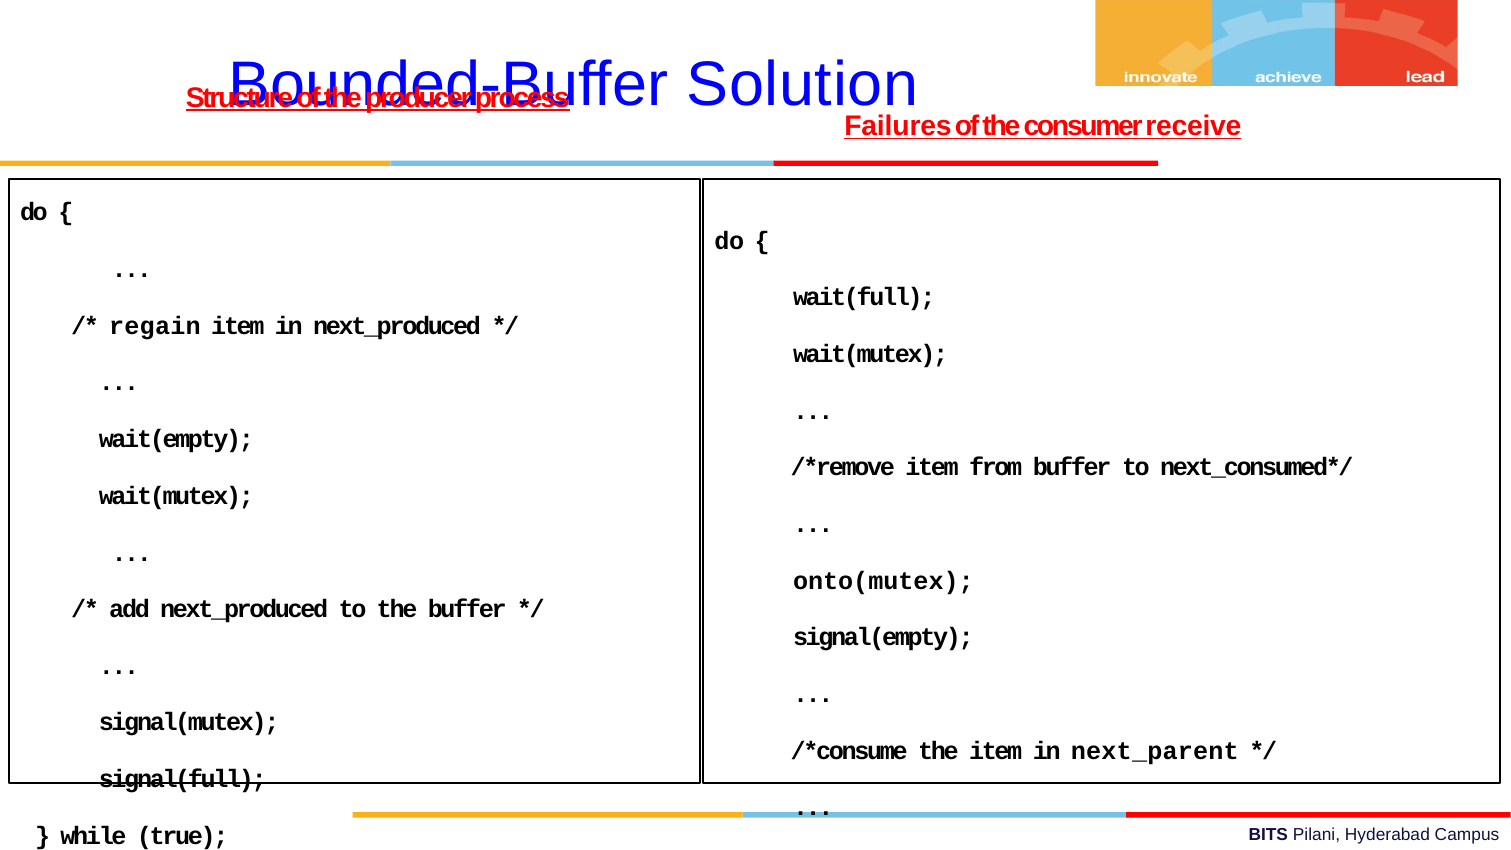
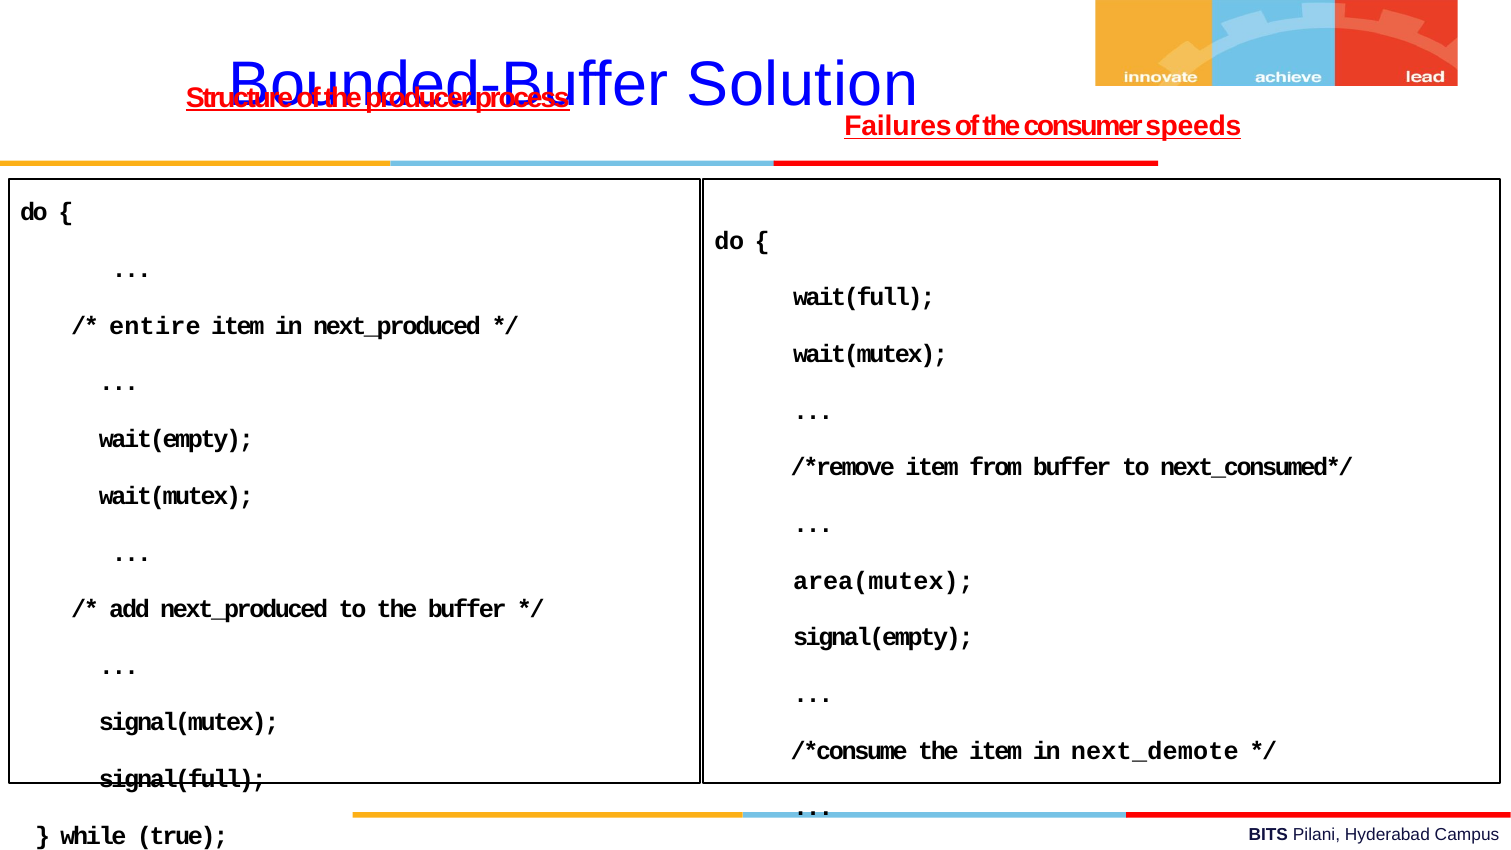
receive: receive -> speeds
regain: regain -> entire
onto(mutex: onto(mutex -> area(mutex
next_parent: next_parent -> next_demote
